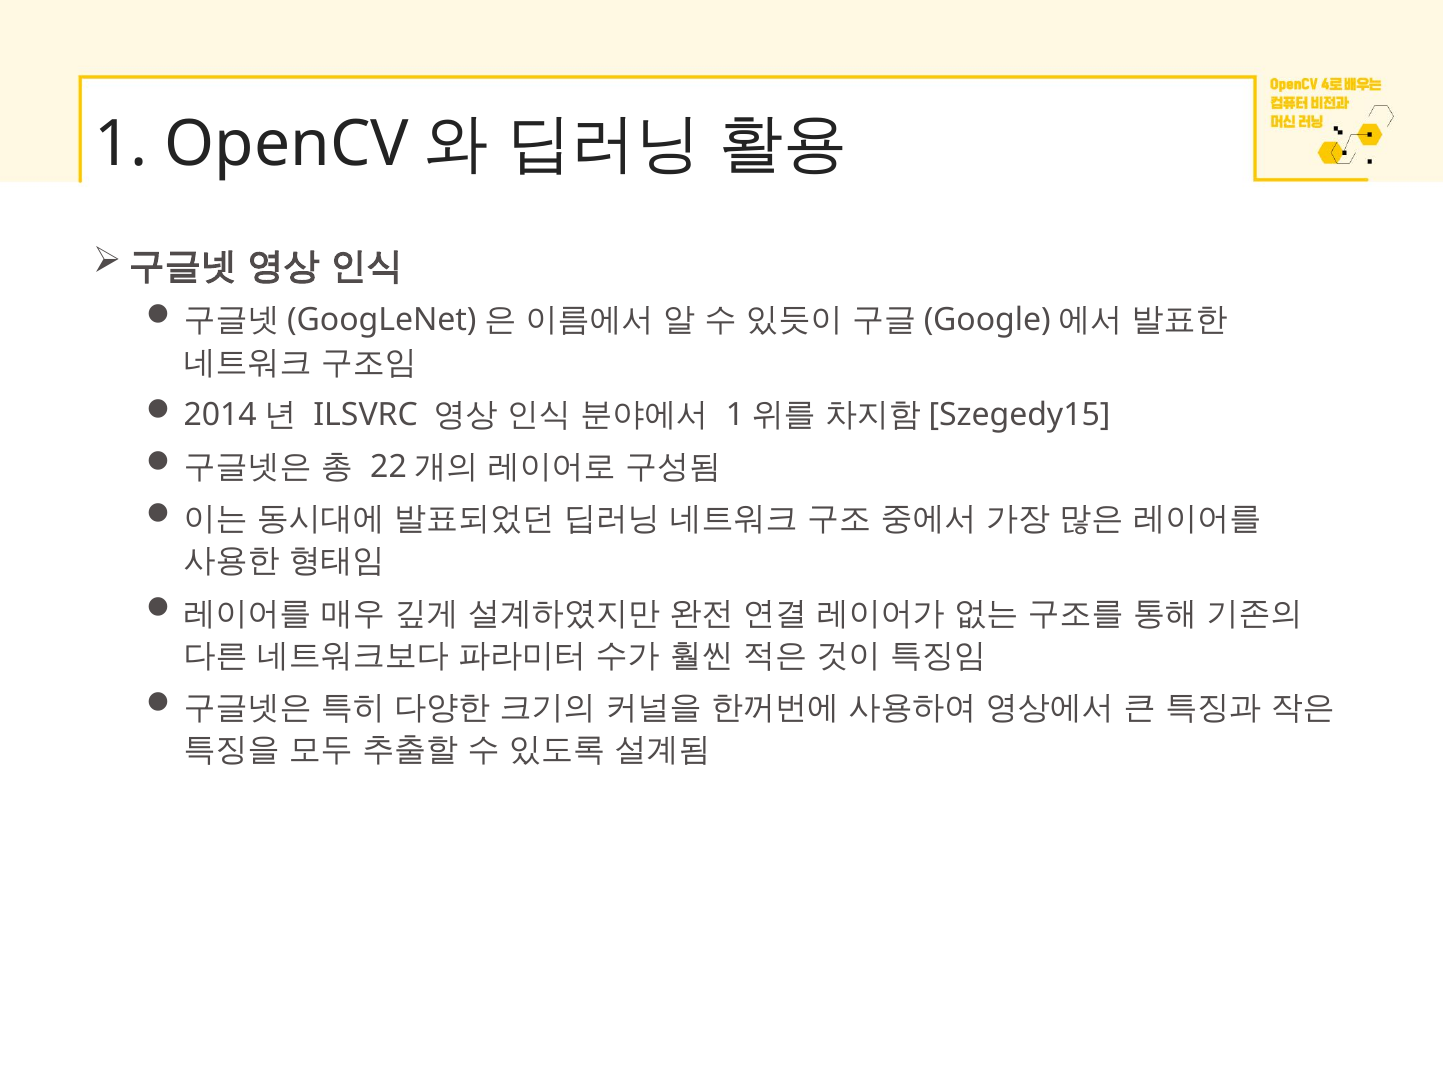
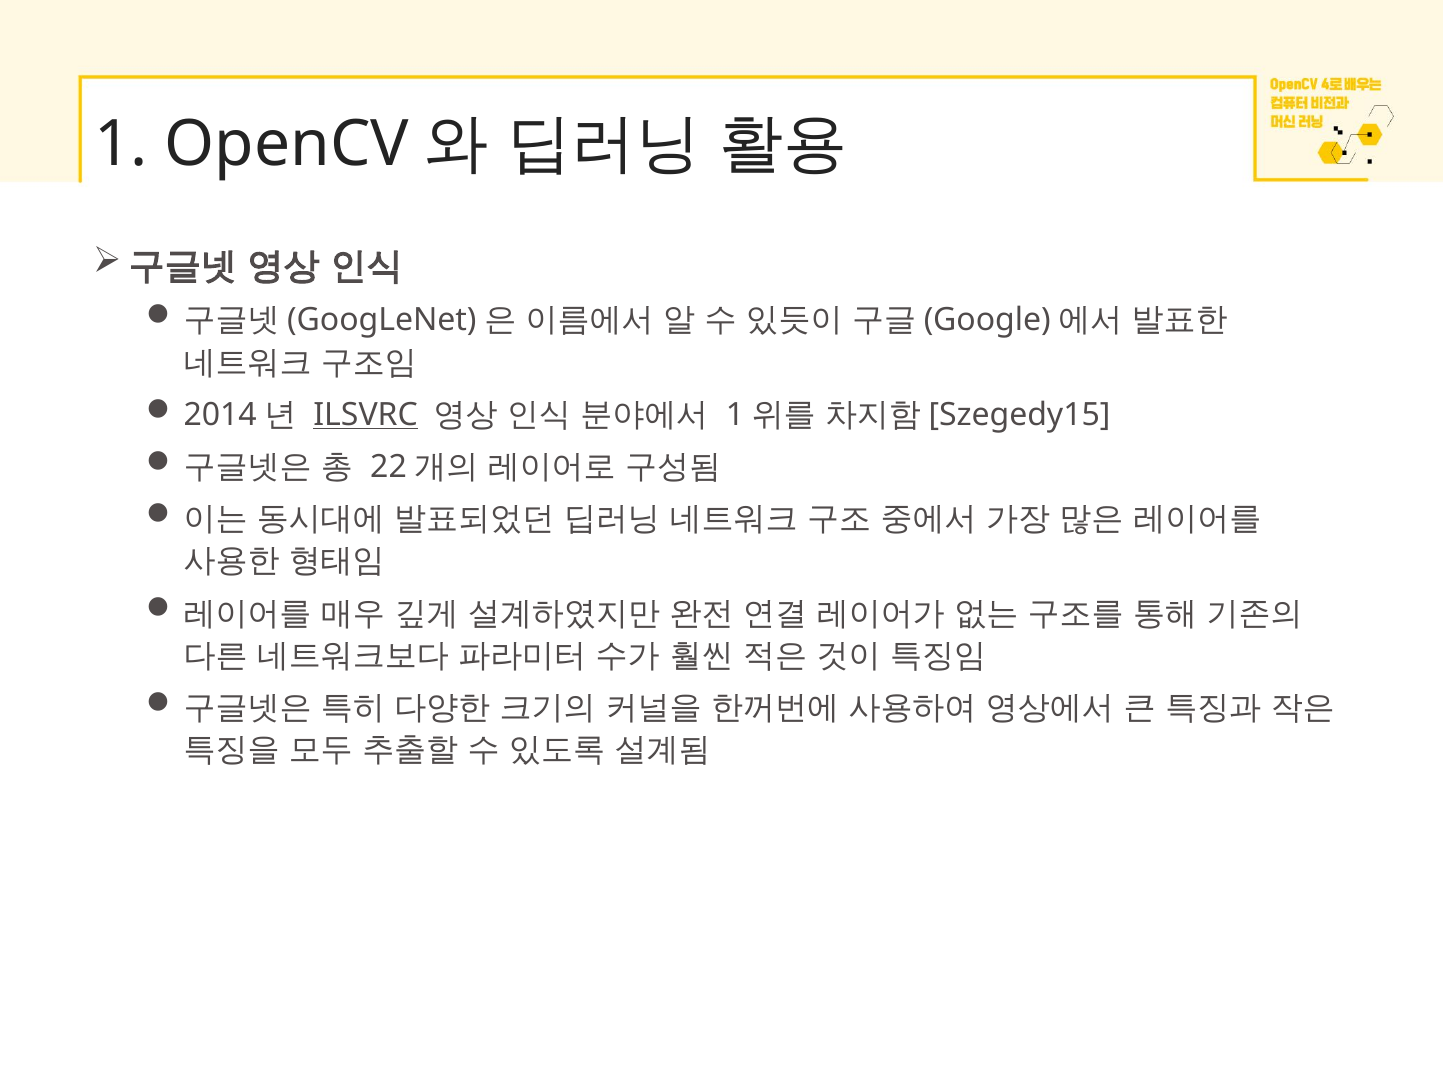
ILSVRC underline: none -> present
